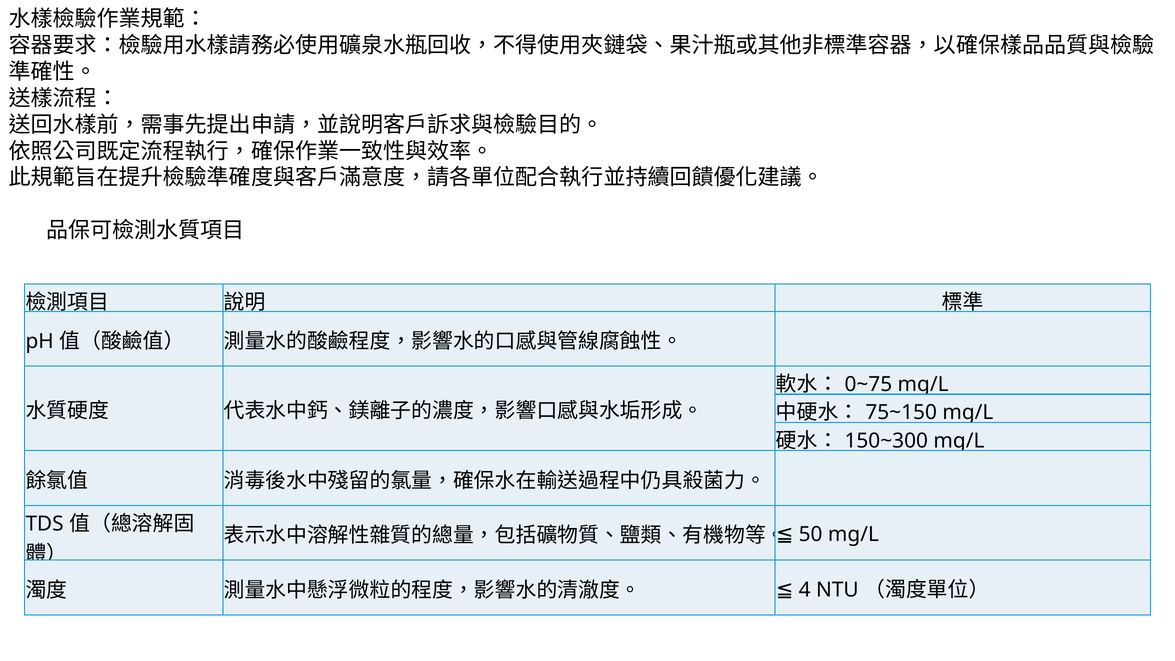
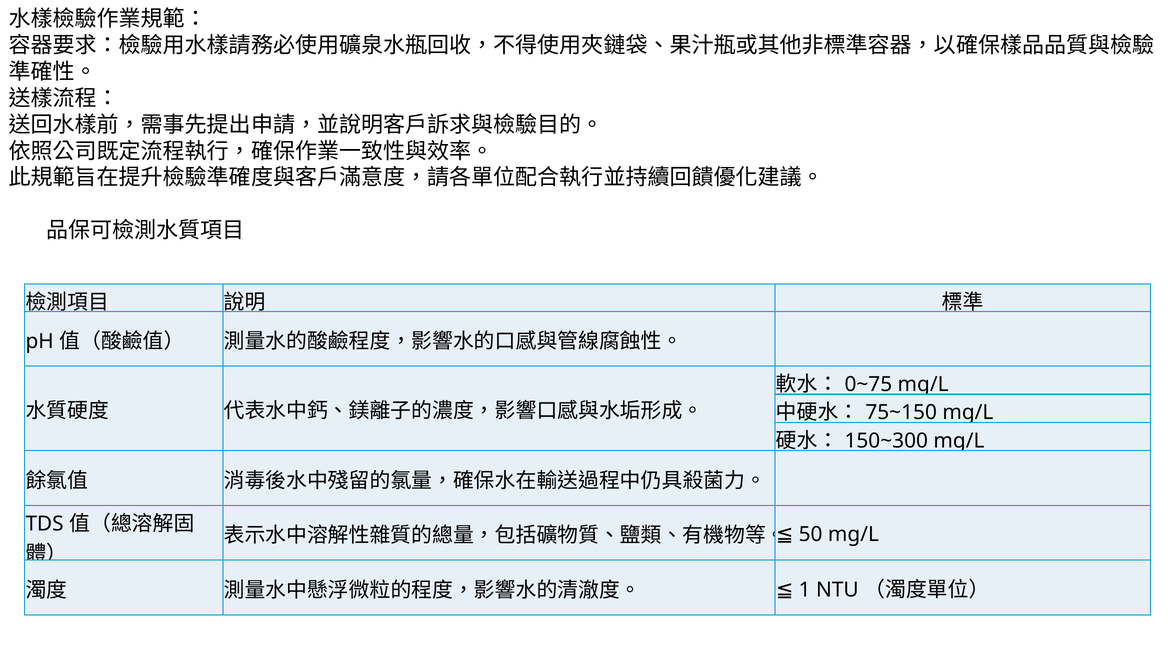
4: 4 -> 1
